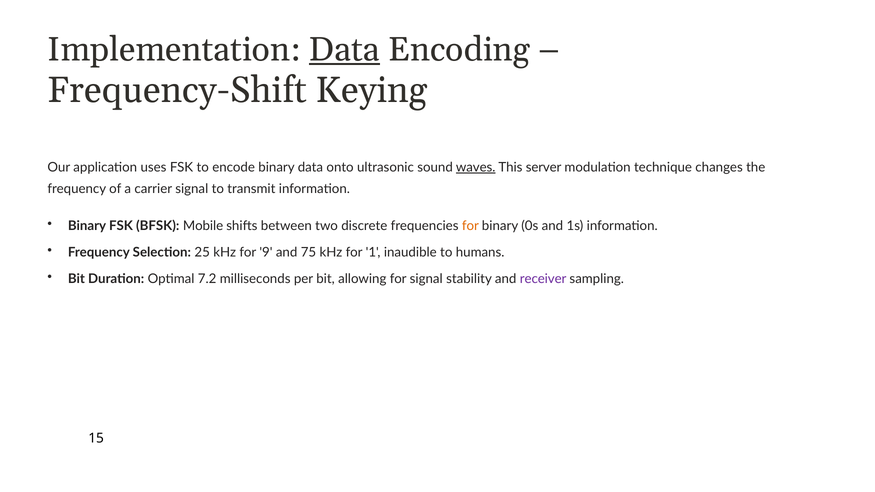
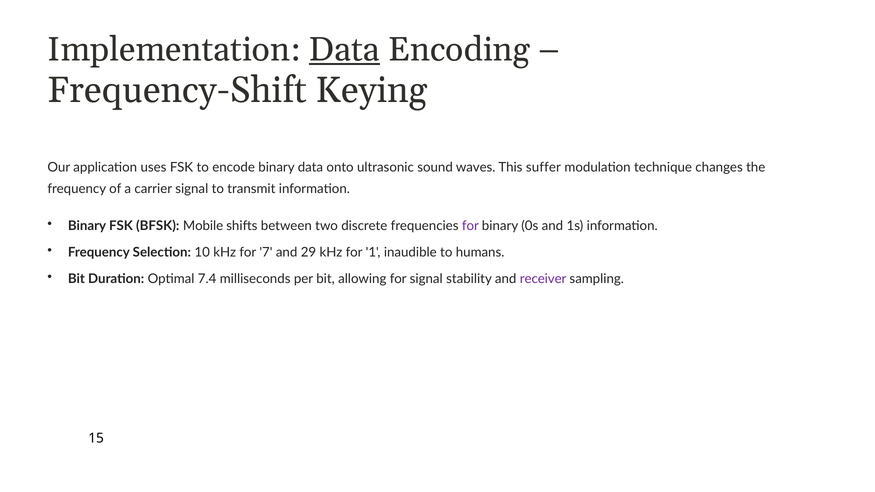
waves underline: present -> none
server: server -> suffer
for at (470, 226) colour: orange -> purple
25: 25 -> 10
9: 9 -> 7
75: 75 -> 29
7.2: 7.2 -> 7.4
